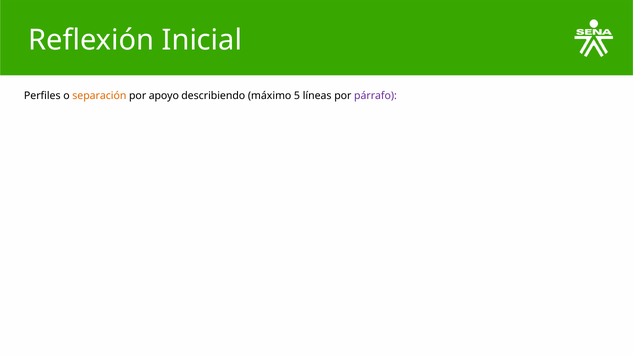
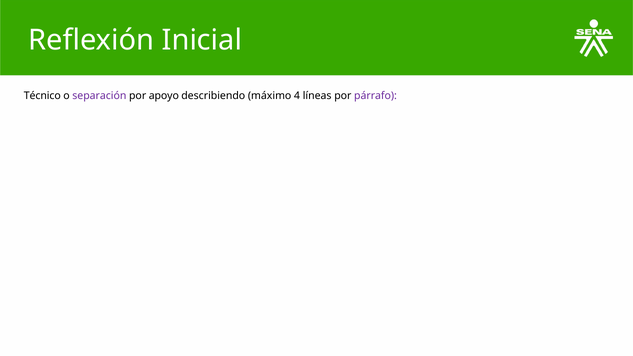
Perfiles: Perfiles -> Técnico
separación colour: orange -> purple
5: 5 -> 4
